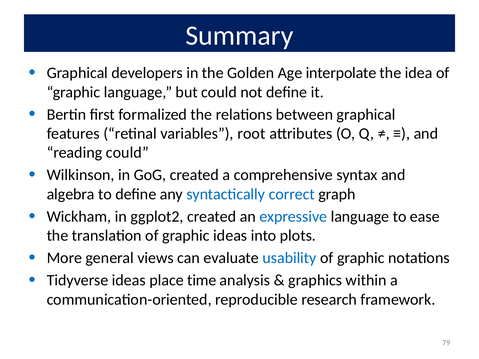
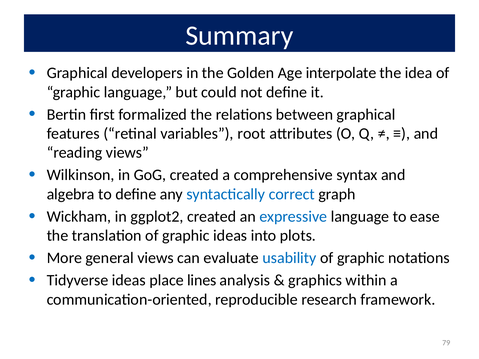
reading could: could -> views
time: time -> lines
